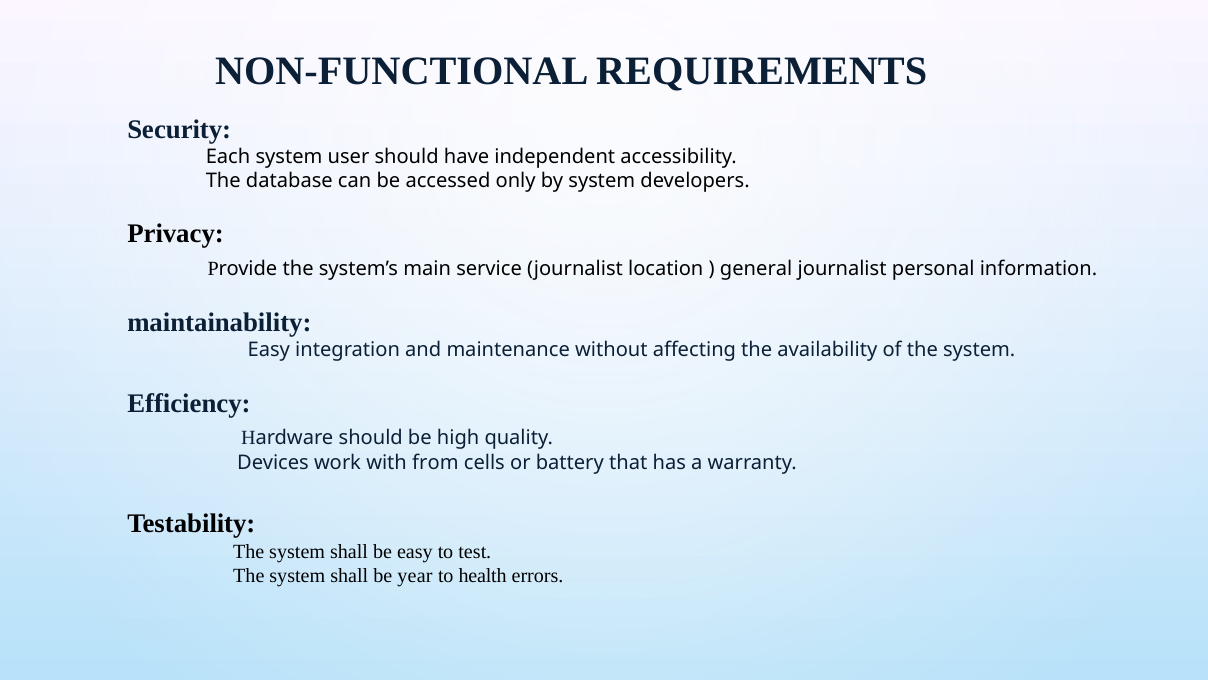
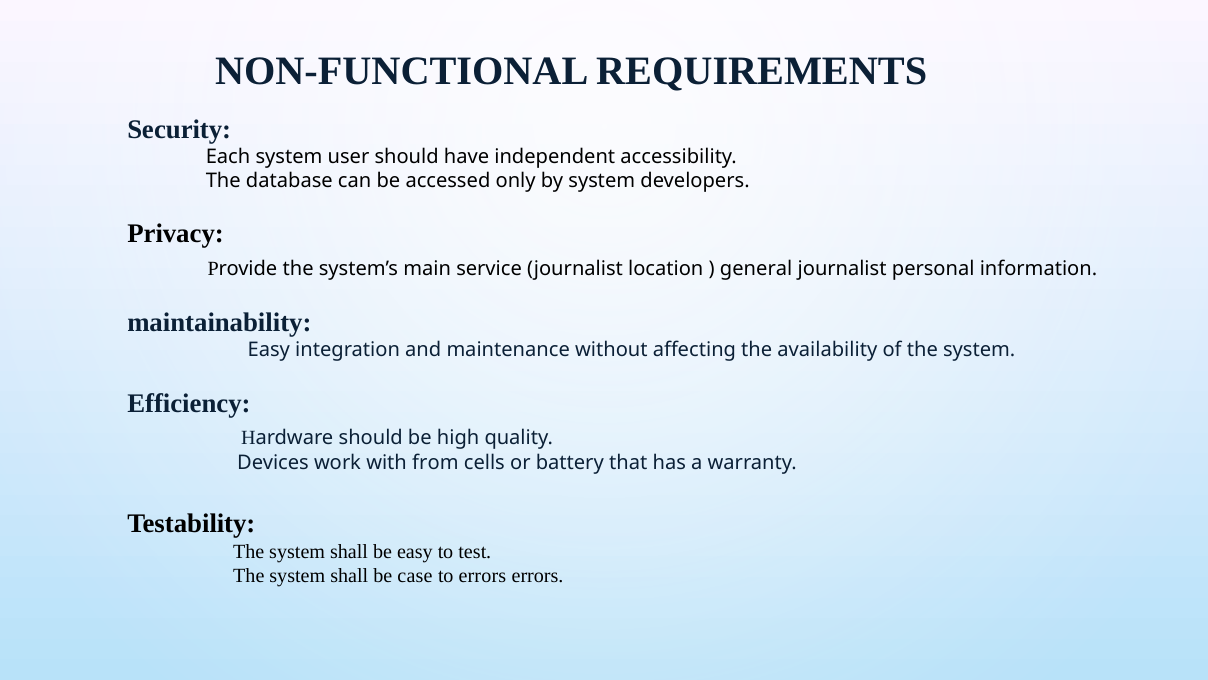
year: year -> case
to health: health -> errors
